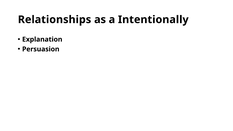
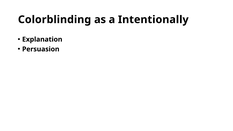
Relationships: Relationships -> Colorblinding
